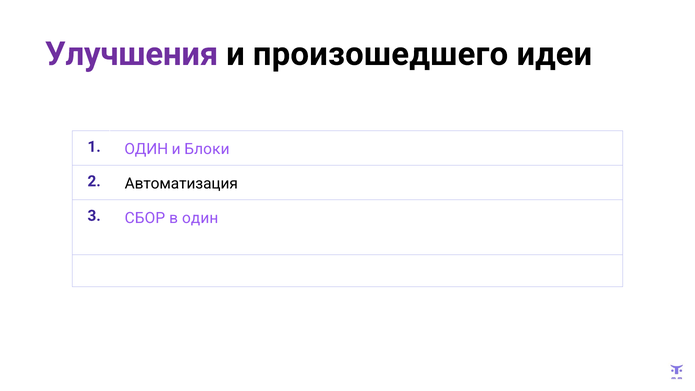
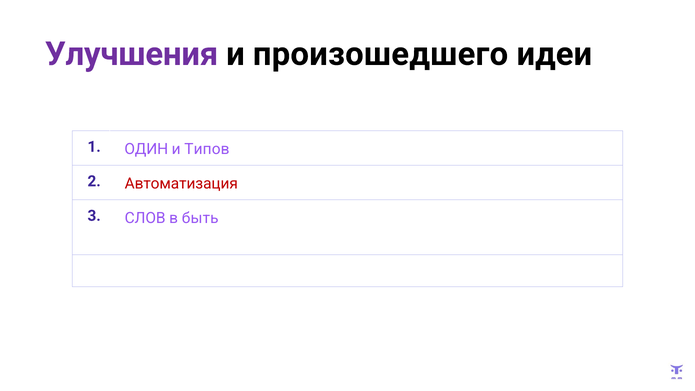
Блоки: Блоки -> Типов
Автоматизация colour: black -> red
СБОР: СБОР -> СЛОВ
в один: один -> быть
